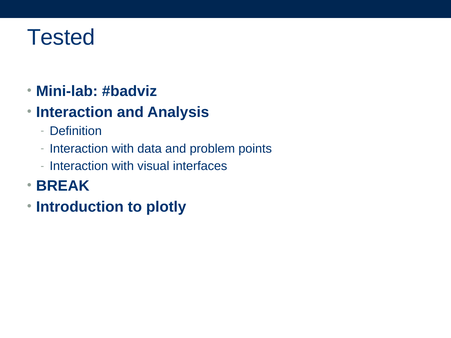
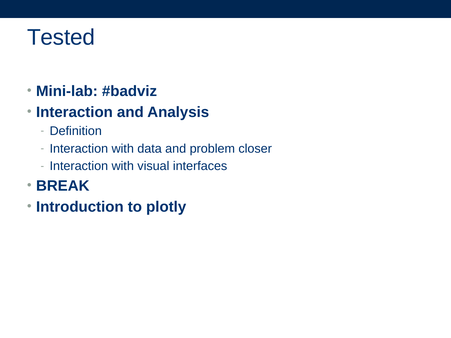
points: points -> closer
